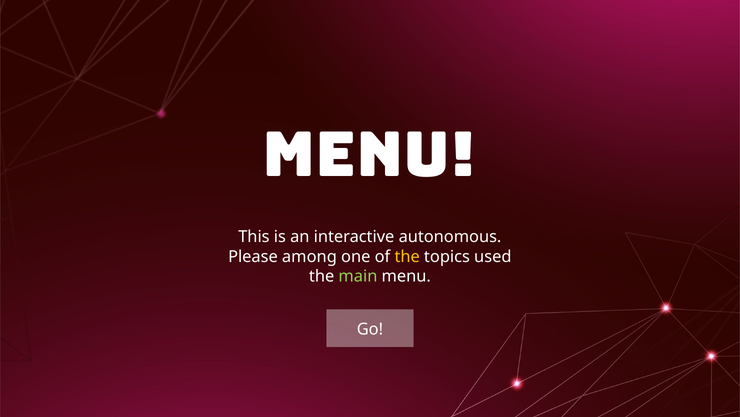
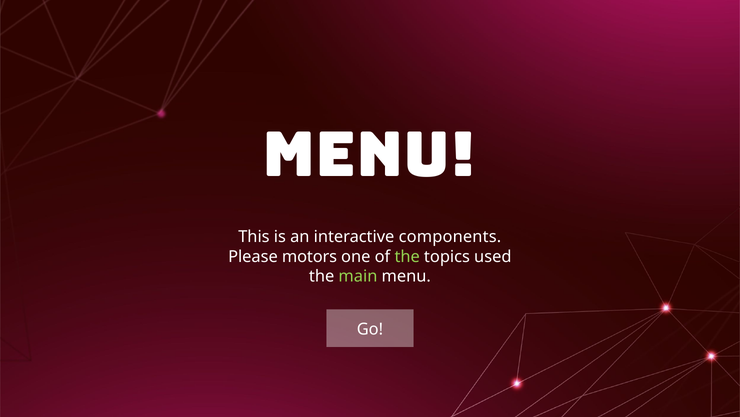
autonomous: autonomous -> components
among: among -> motors
the at (407, 256) colour: yellow -> light green
